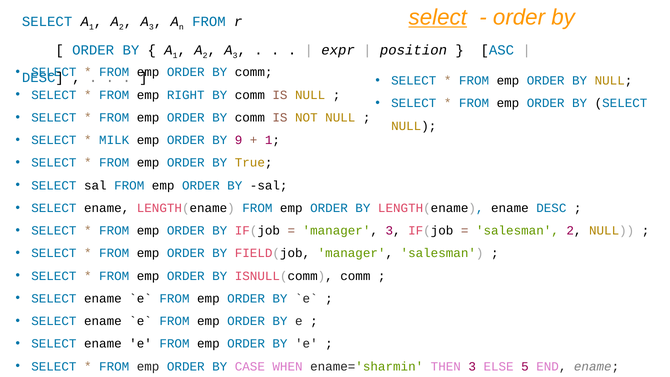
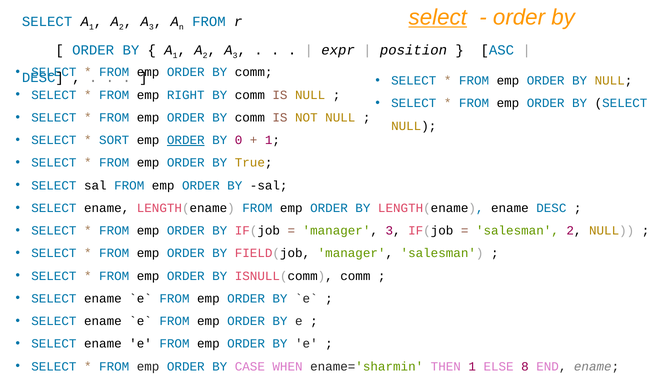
MILK: MILK -> SORT
ORDER at (186, 140) underline: none -> present
9: 9 -> 0
THEN 3: 3 -> 1
5: 5 -> 8
